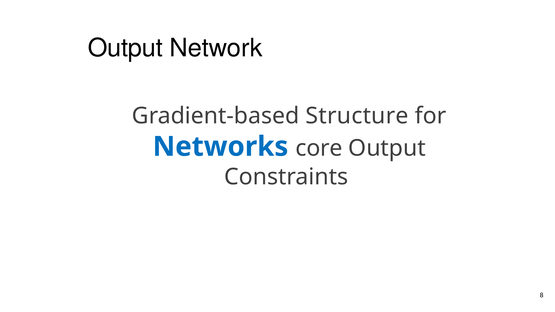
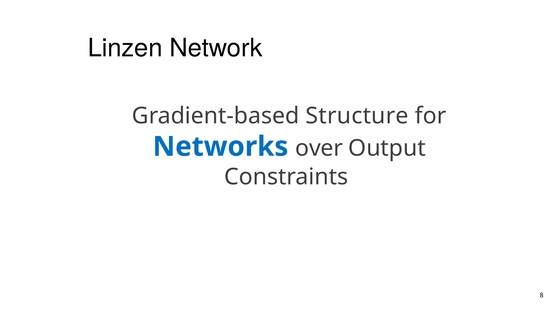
Output at (125, 48): Output -> Linzen
core: core -> over
